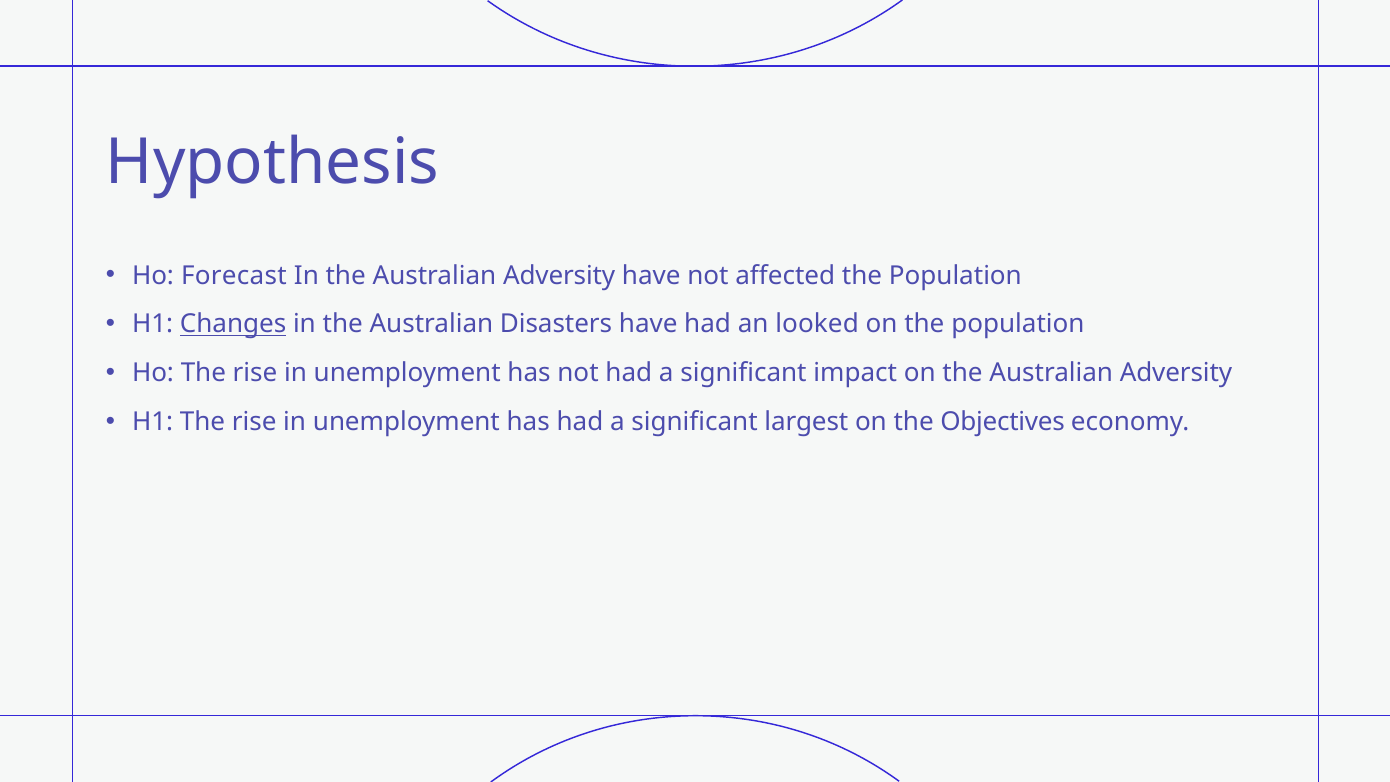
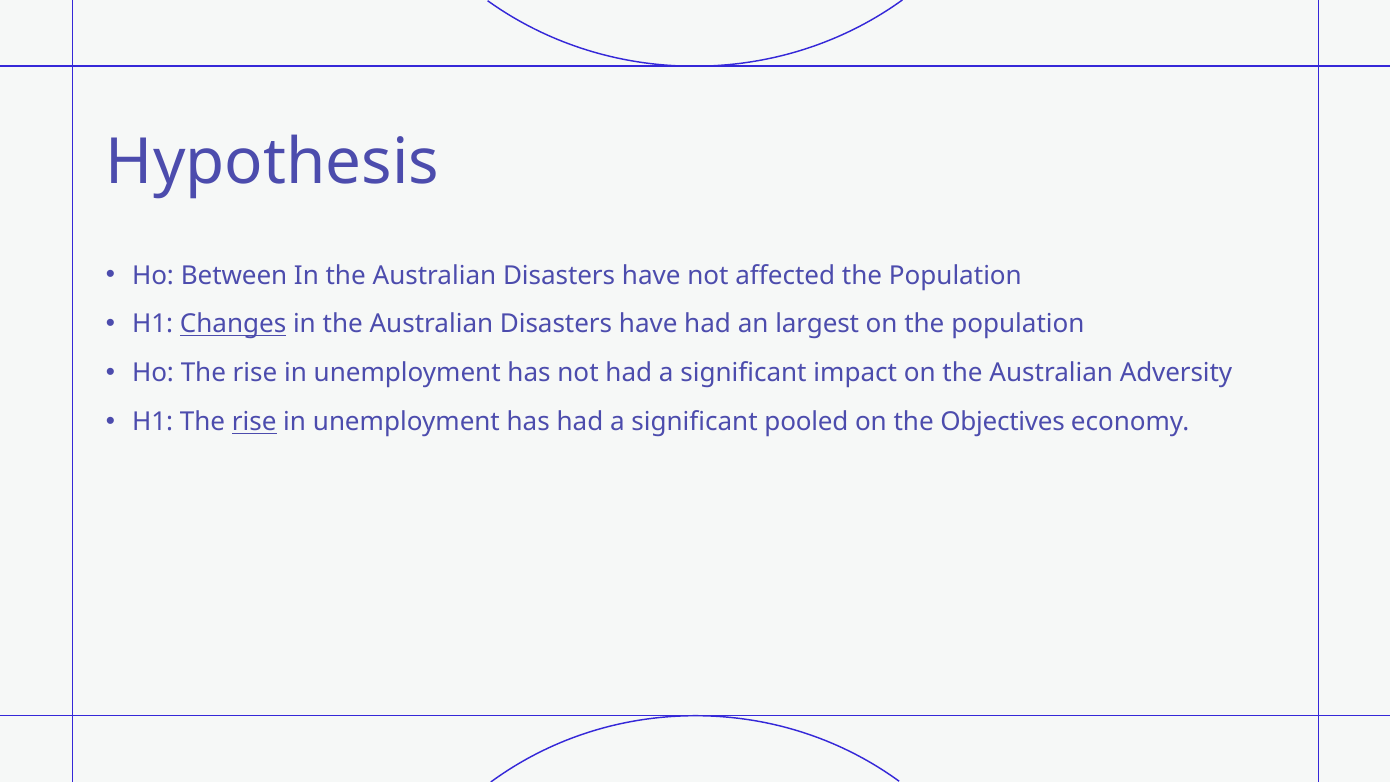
Forecast: Forecast -> Between
Adversity at (559, 275): Adversity -> Disasters
looked: looked -> largest
rise at (254, 422) underline: none -> present
largest: largest -> pooled
